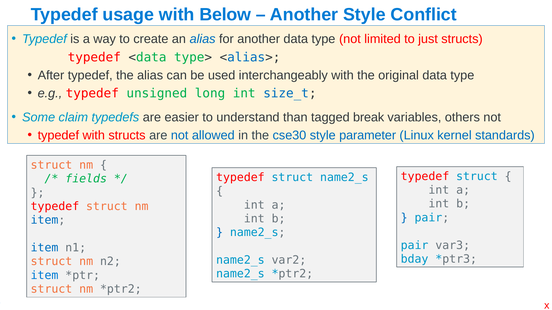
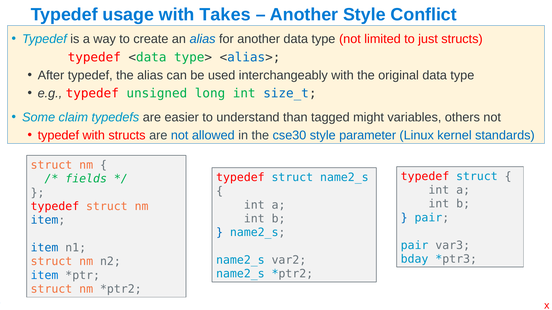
Below: Below -> Takes
break: break -> might
